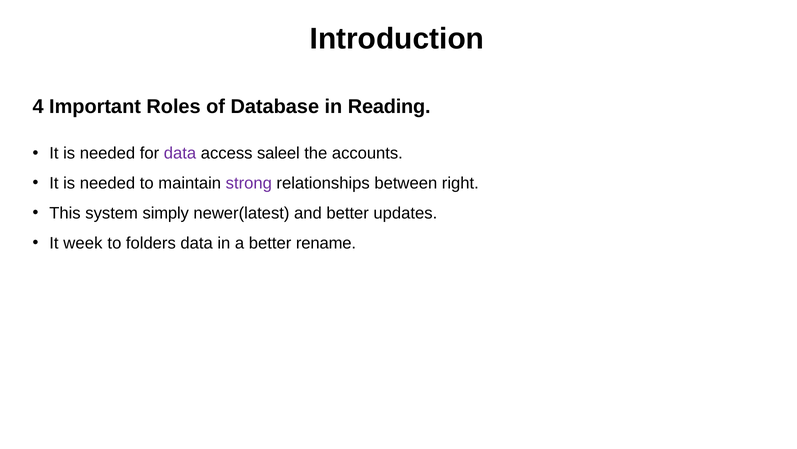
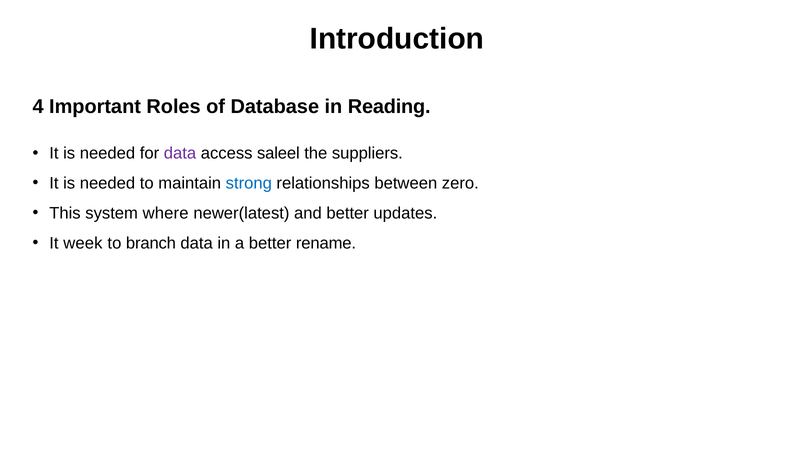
accounts: accounts -> suppliers
strong colour: purple -> blue
right: right -> zero
simply: simply -> where
folders: folders -> branch
